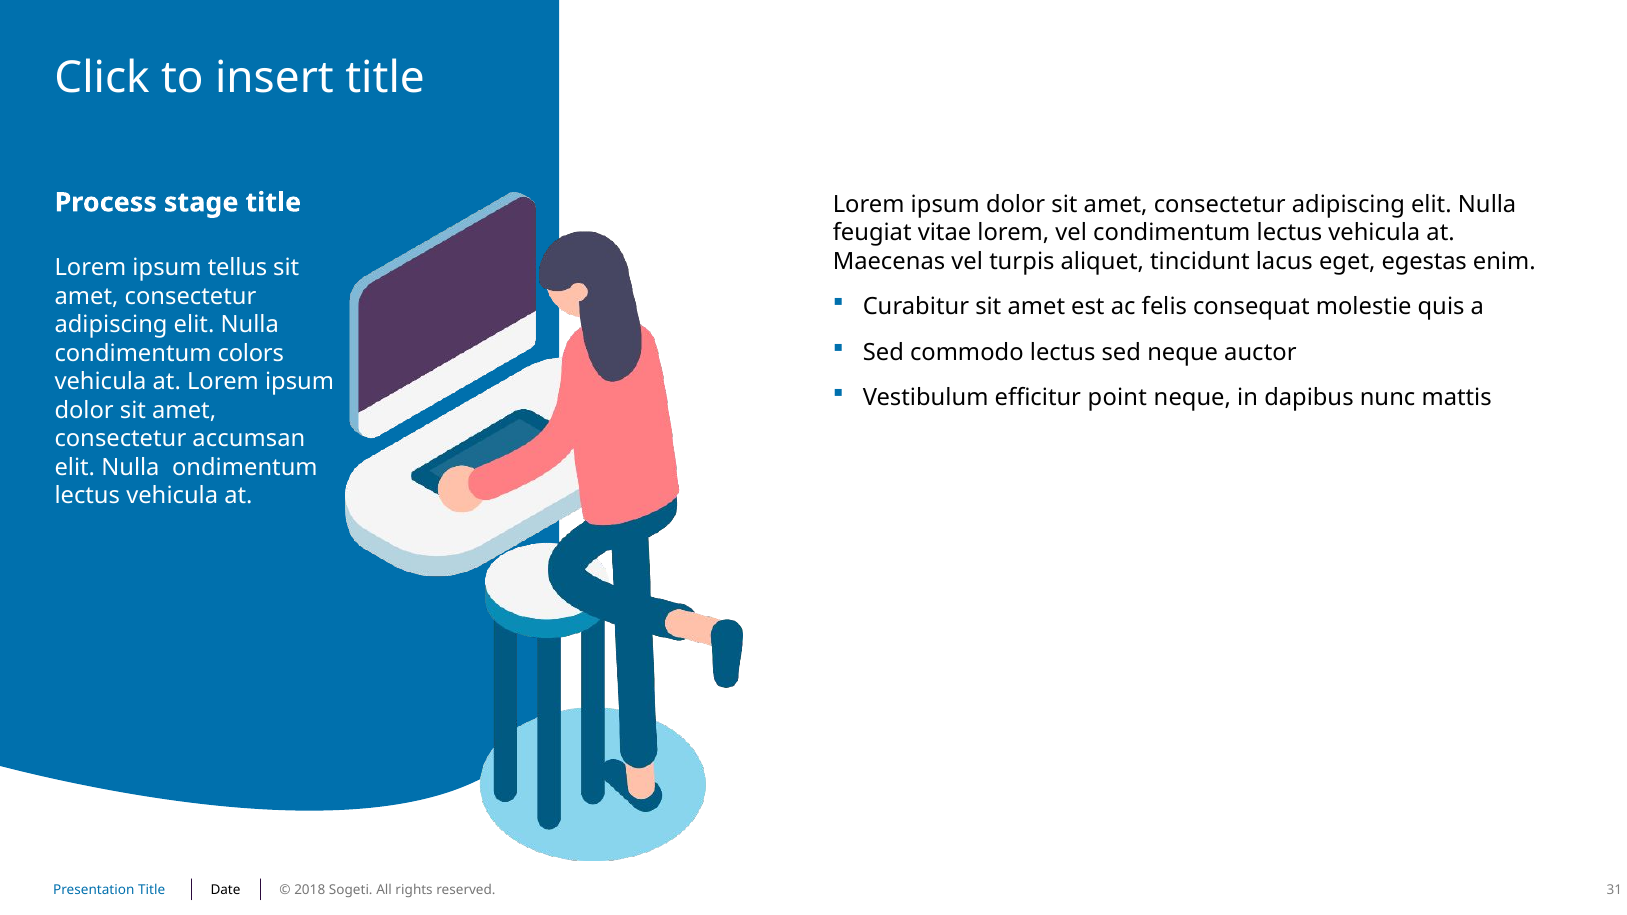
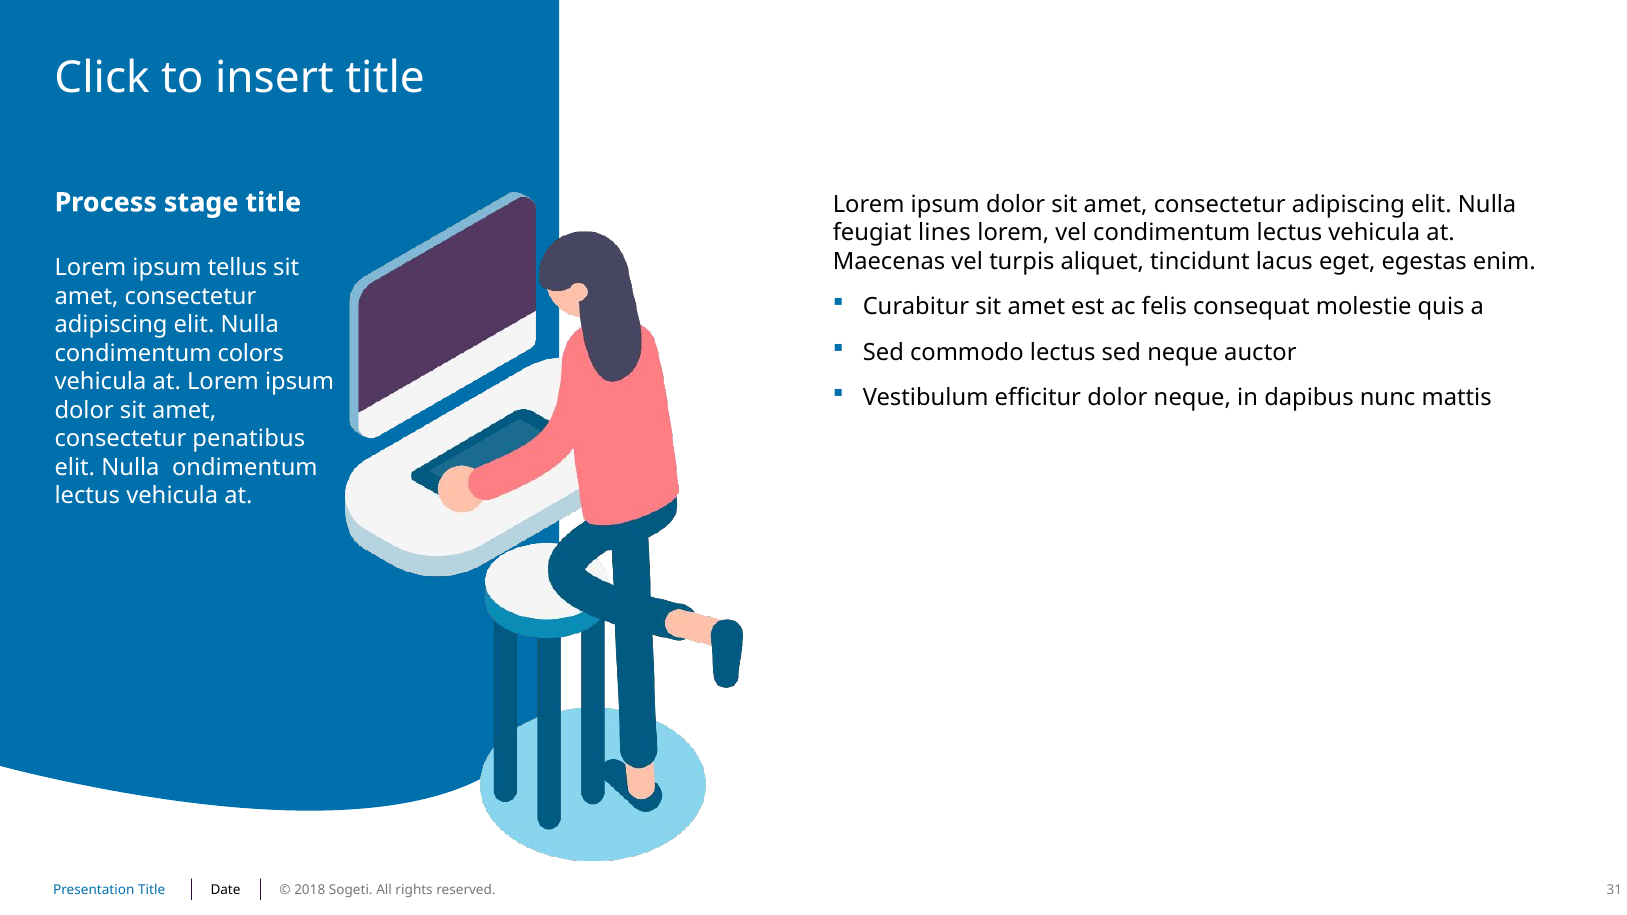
vitae: vitae -> lines
efficitur point: point -> dolor
accumsan: accumsan -> penatibus
